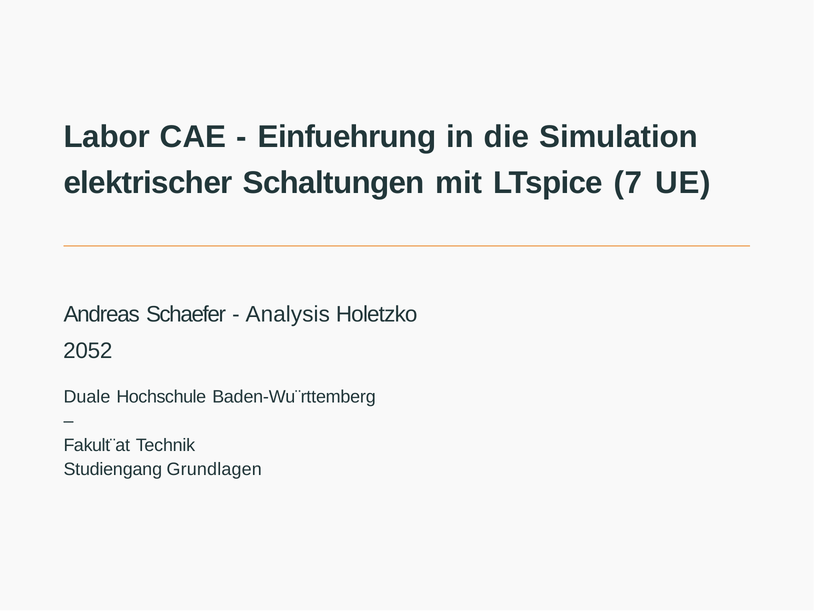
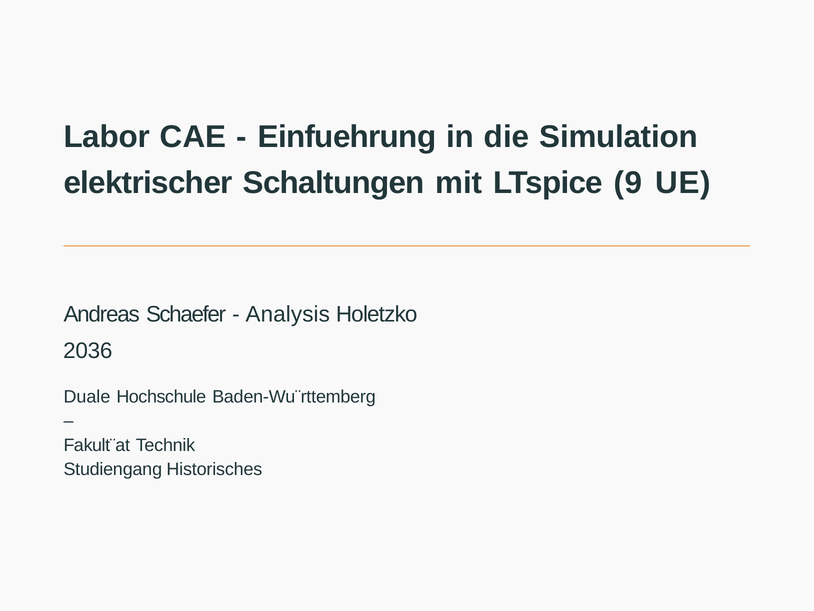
7: 7 -> 9
2052: 2052 -> 2036
Grundlagen: Grundlagen -> Historisches
